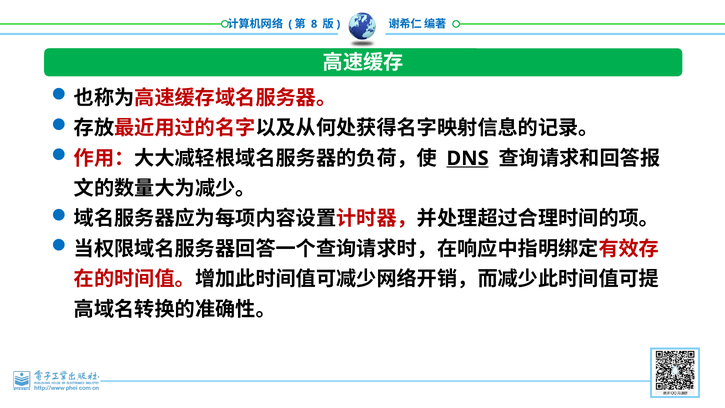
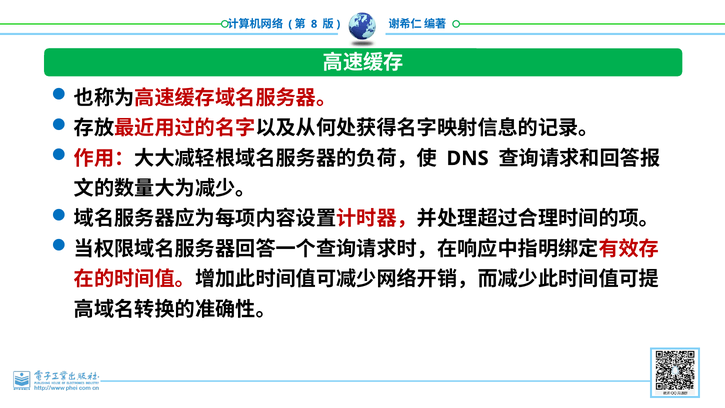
DNS underline: present -> none
